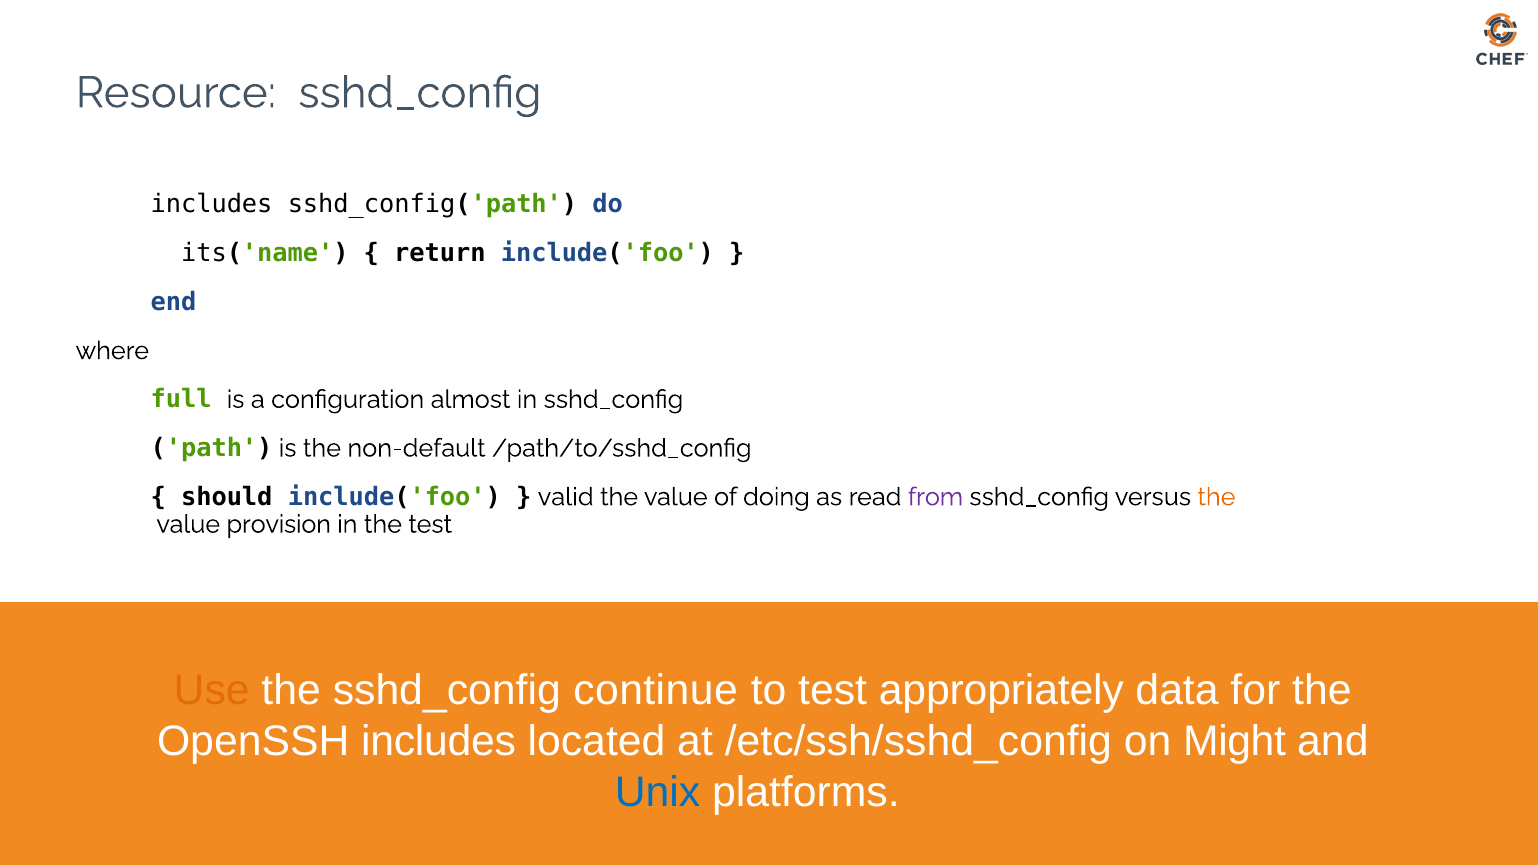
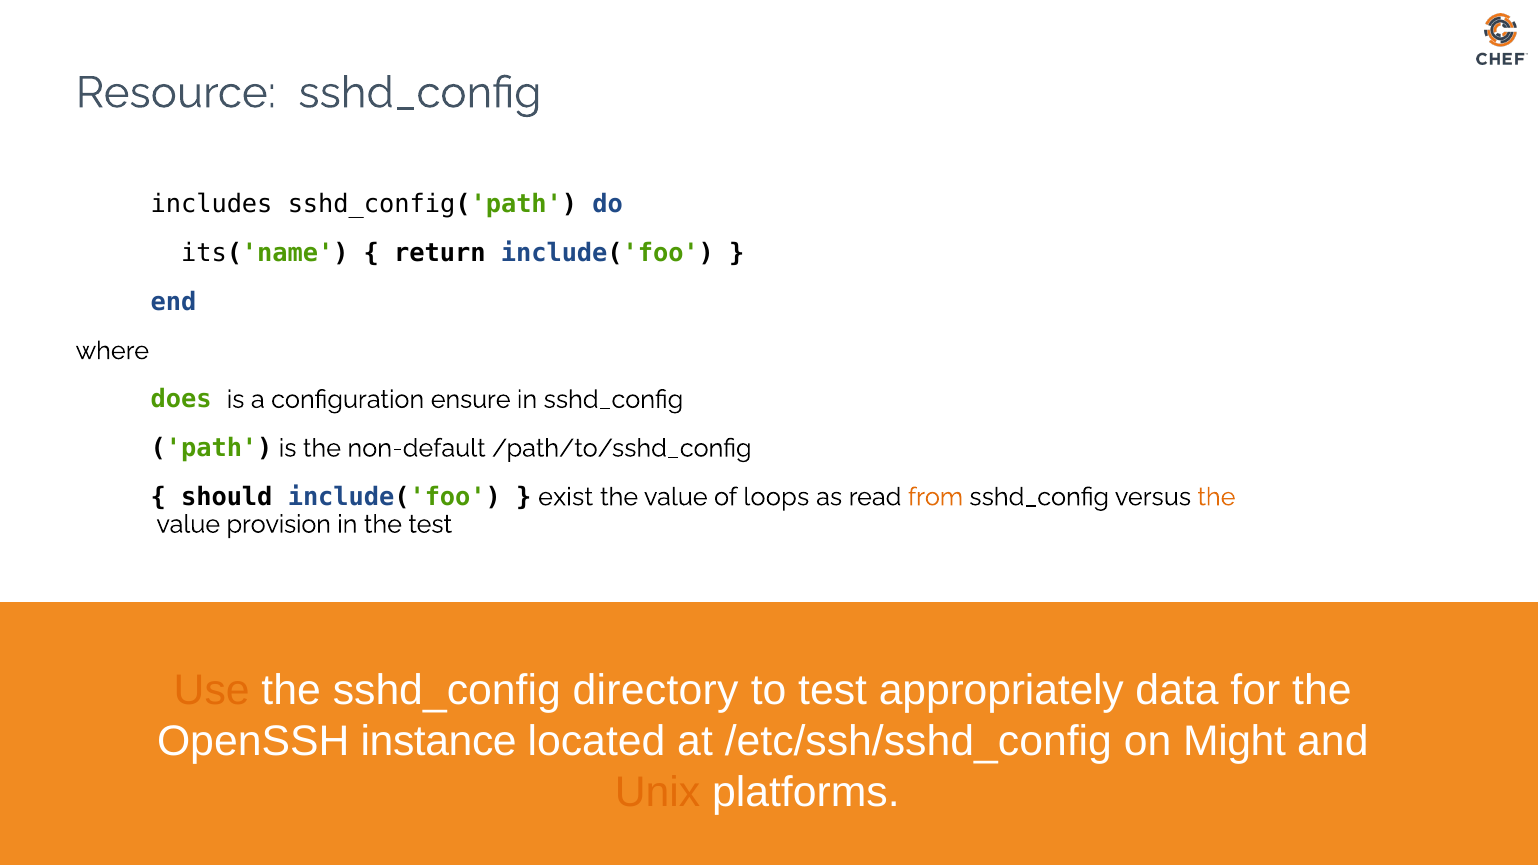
full: full -> does
almost: almost -> ensure
valid: valid -> exist
doing: doing -> loops
from colour: purple -> orange
continue: continue -> directory
OpenSSH includes: includes -> instance
Unix colour: blue -> orange
